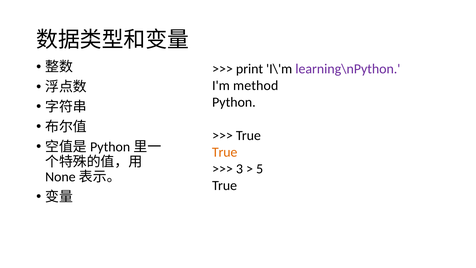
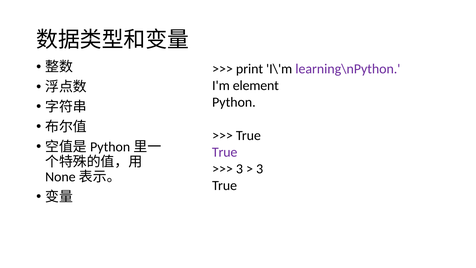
method: method -> element
True at (225, 152) colour: orange -> purple
5 at (260, 169): 5 -> 3
